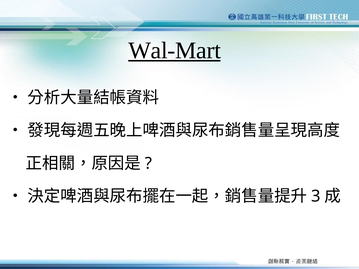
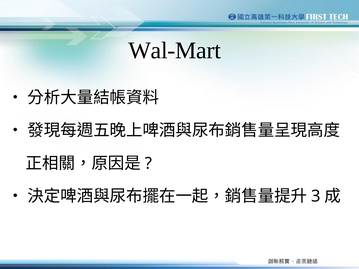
Wal-Mart underline: present -> none
